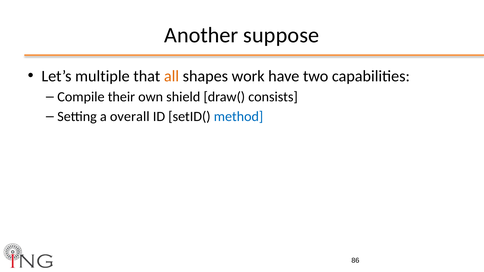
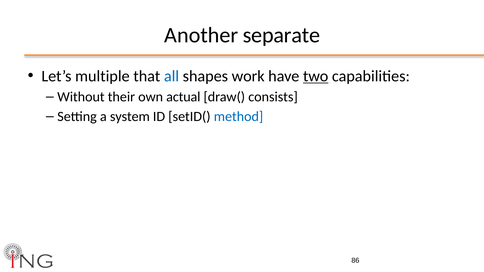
suppose: suppose -> separate
all colour: orange -> blue
two underline: none -> present
Compile: Compile -> Without
shield: shield -> actual
overall: overall -> system
